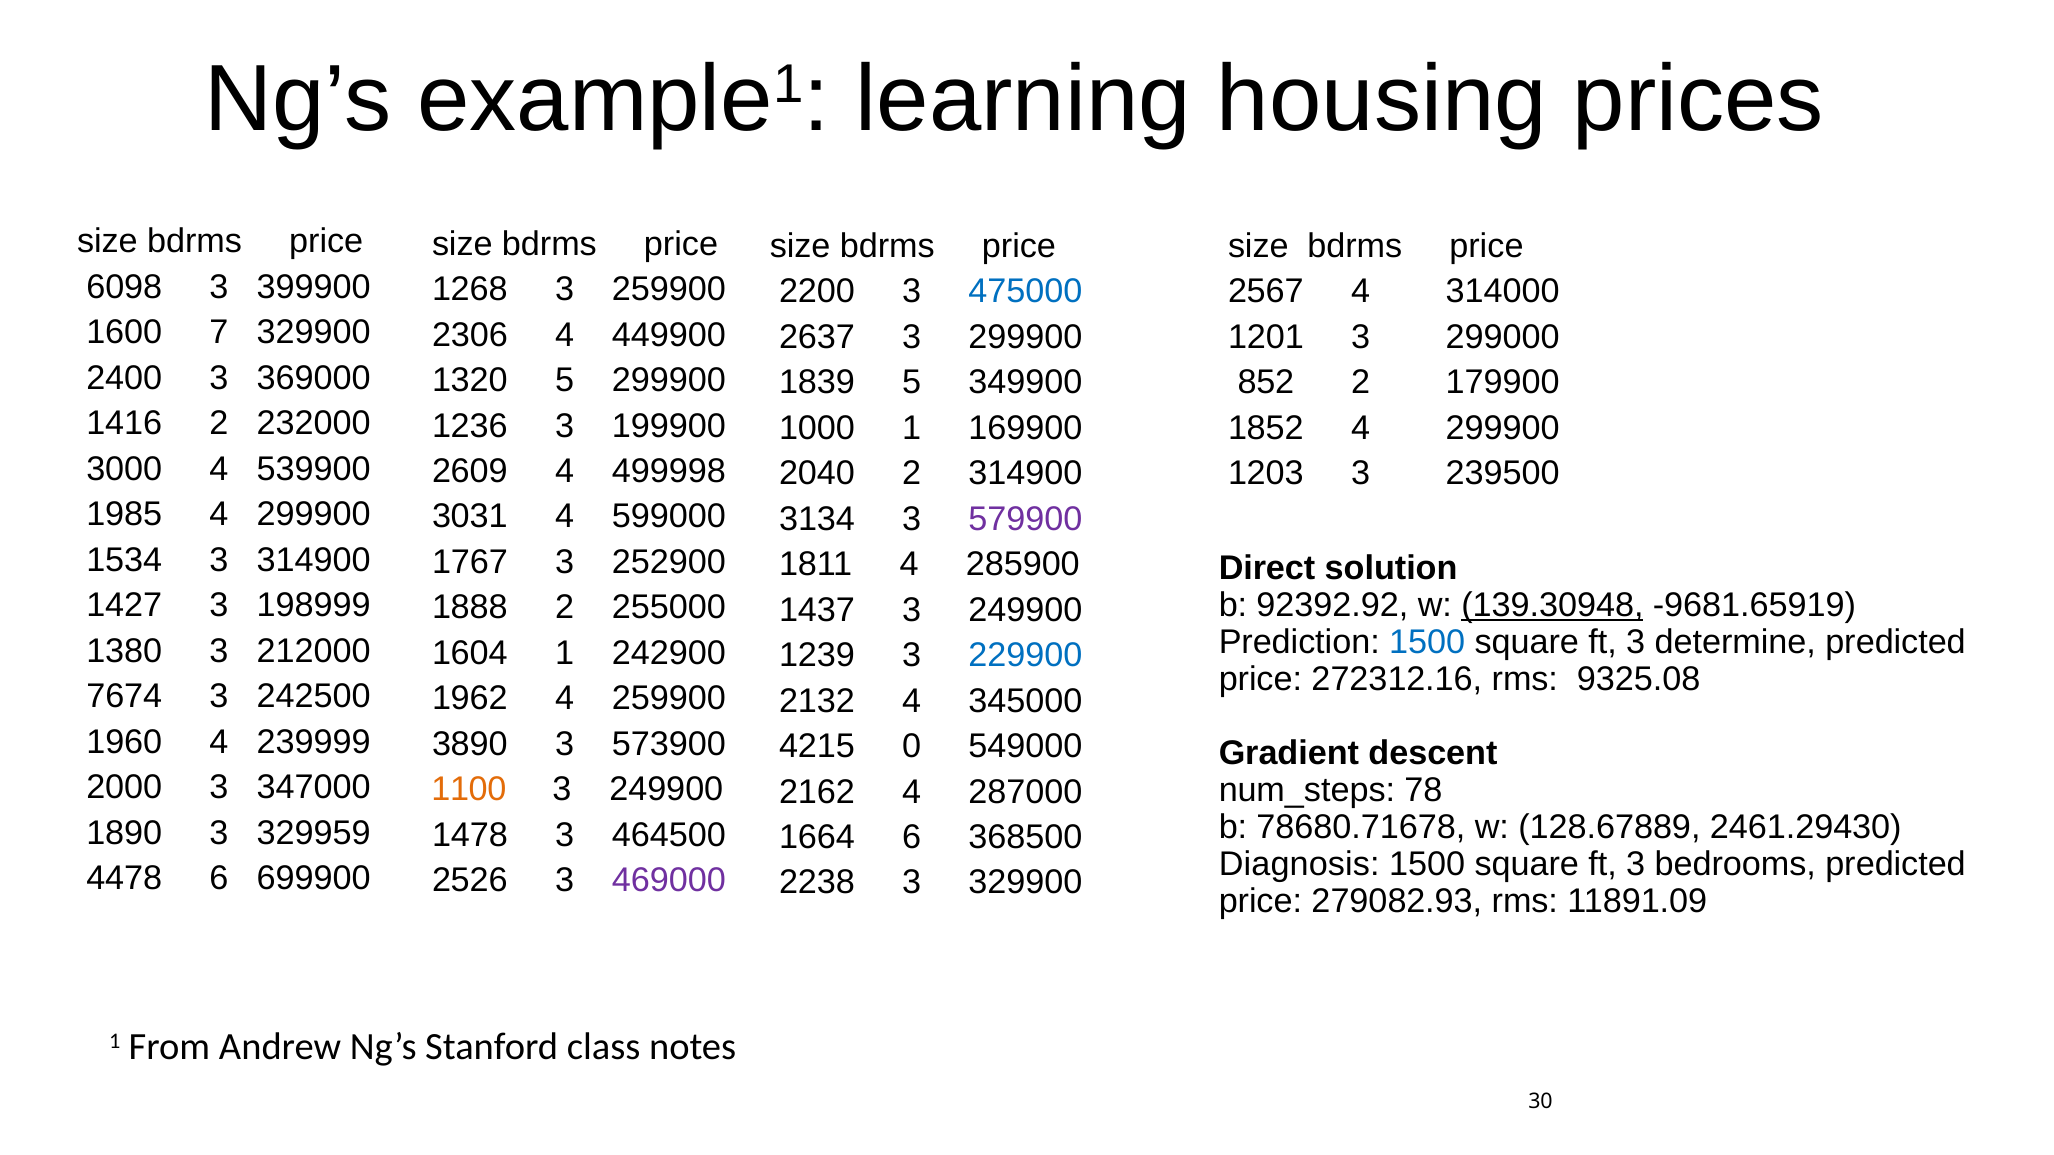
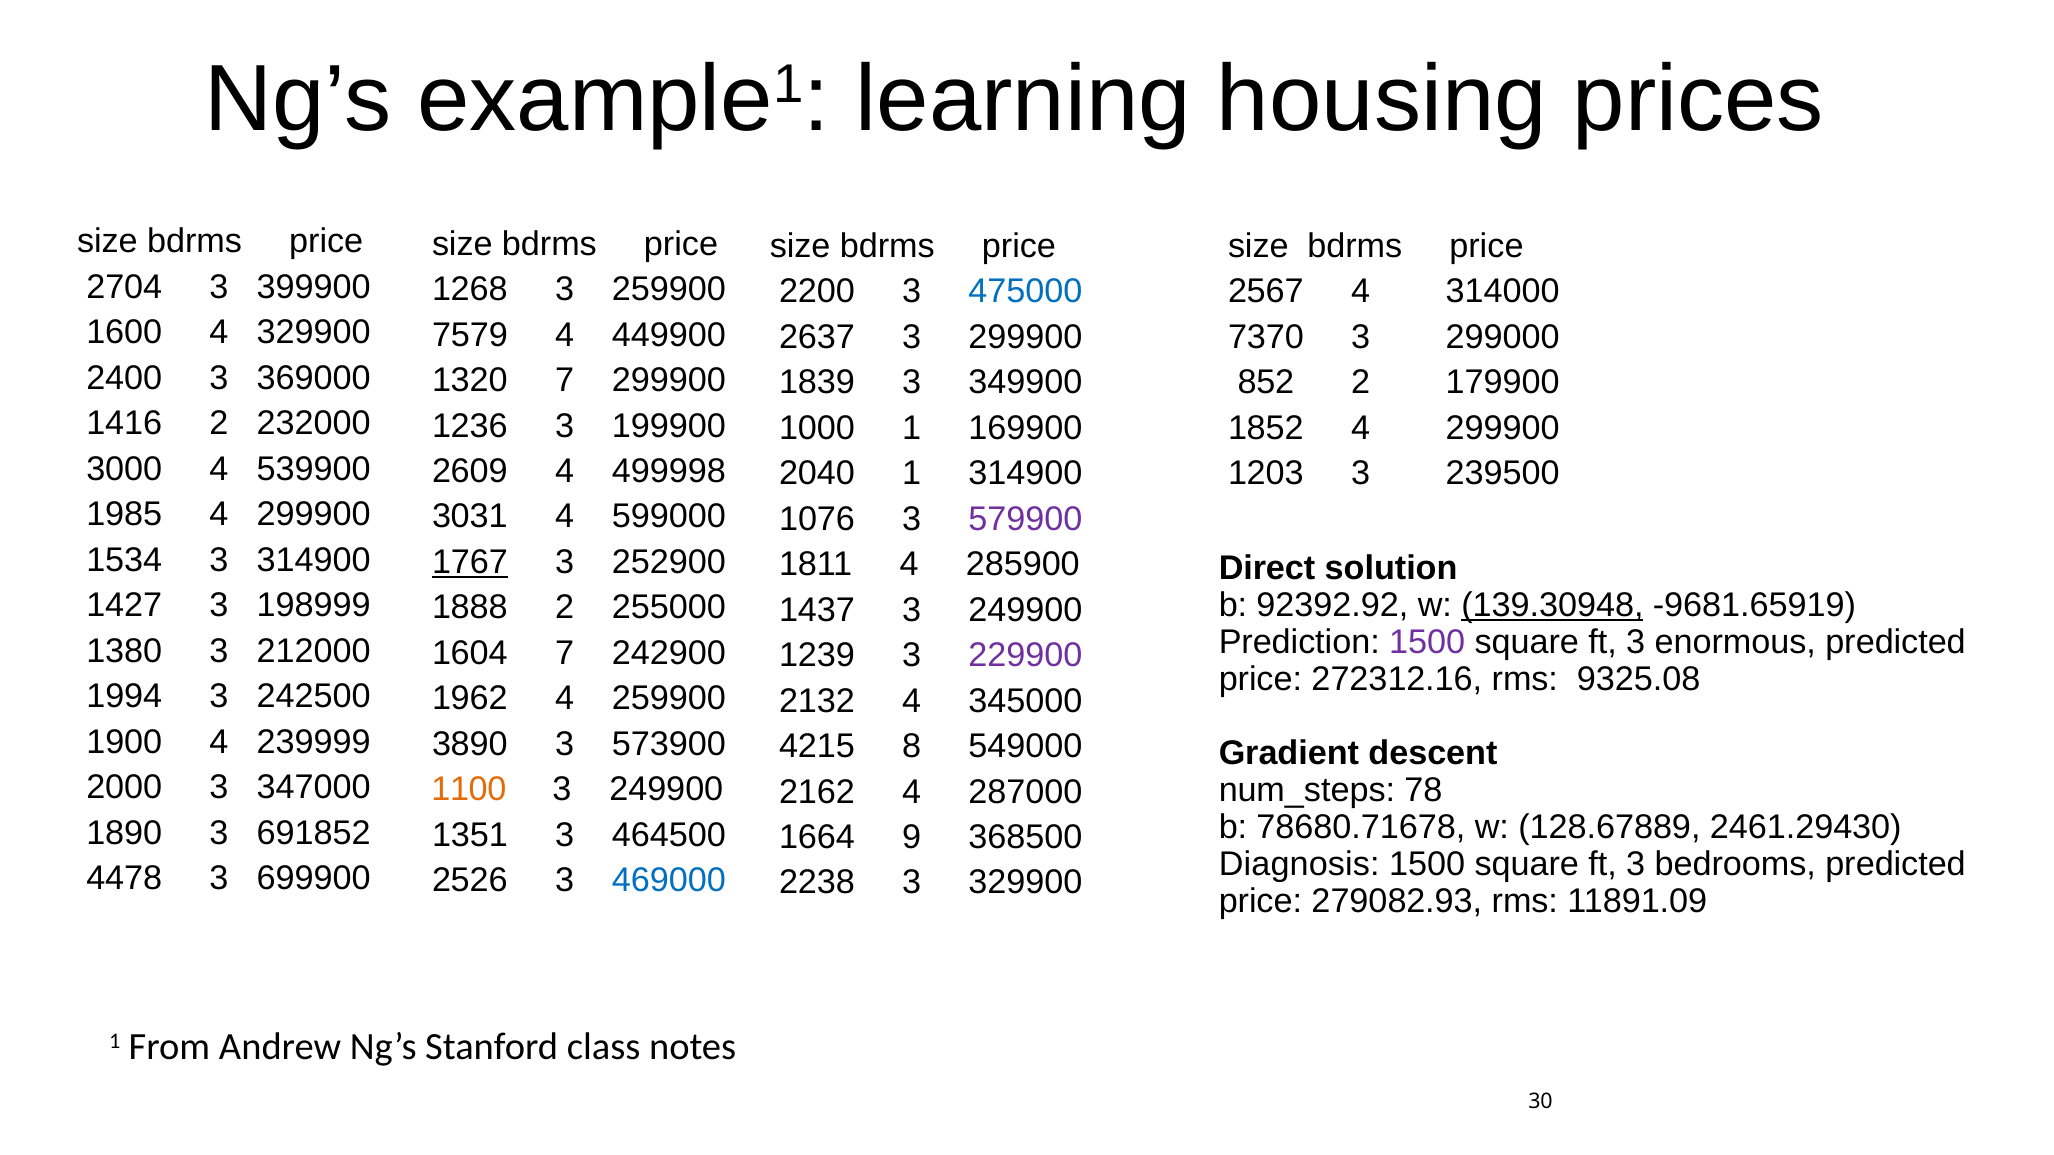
6098: 6098 -> 2704
1600 7: 7 -> 4
2306: 2306 -> 7579
1201: 1201 -> 7370
1320 5: 5 -> 7
1839 5: 5 -> 3
2040 2: 2 -> 1
3134: 3134 -> 1076
1767 underline: none -> present
1500 at (1427, 643) colour: blue -> purple
determine: determine -> enormous
1604 1: 1 -> 7
229900 colour: blue -> purple
7674: 7674 -> 1994
1960: 1960 -> 1900
0: 0 -> 8
329959: 329959 -> 691852
1478: 1478 -> 1351
1664 6: 6 -> 9
4478 6: 6 -> 3
469000 colour: purple -> blue
